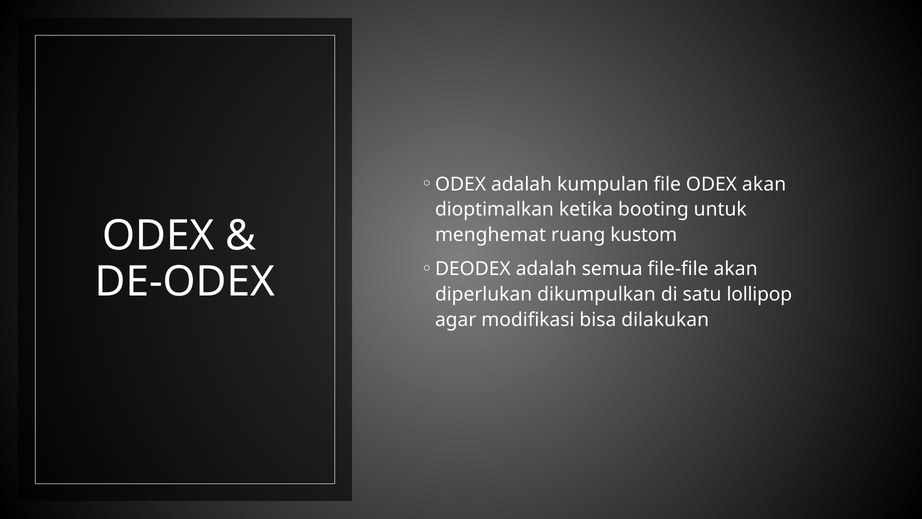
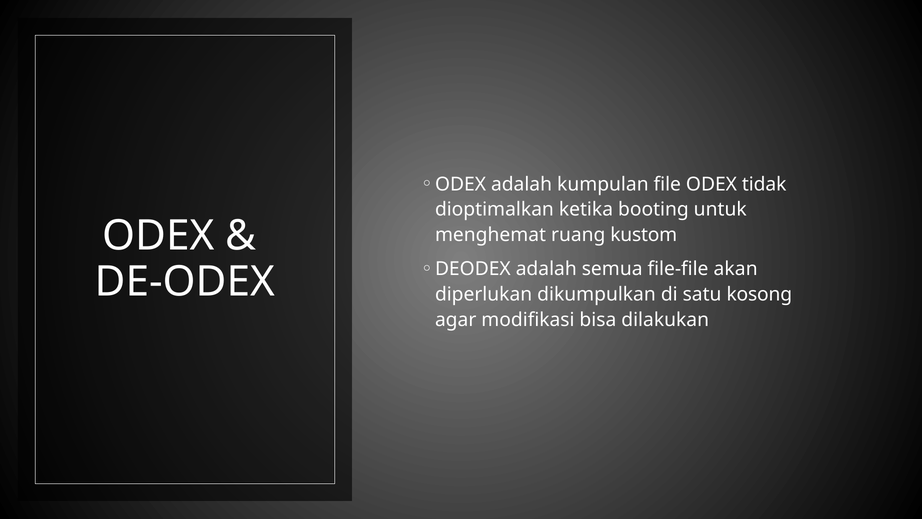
ODEX akan: akan -> tidak
lollipop: lollipop -> kosong
